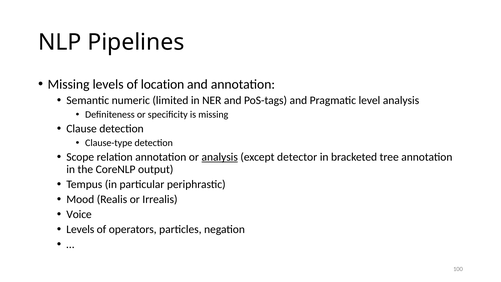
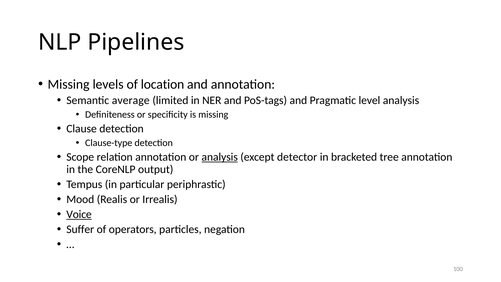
numeric: numeric -> average
Voice underline: none -> present
Levels at (80, 229): Levels -> Suffer
